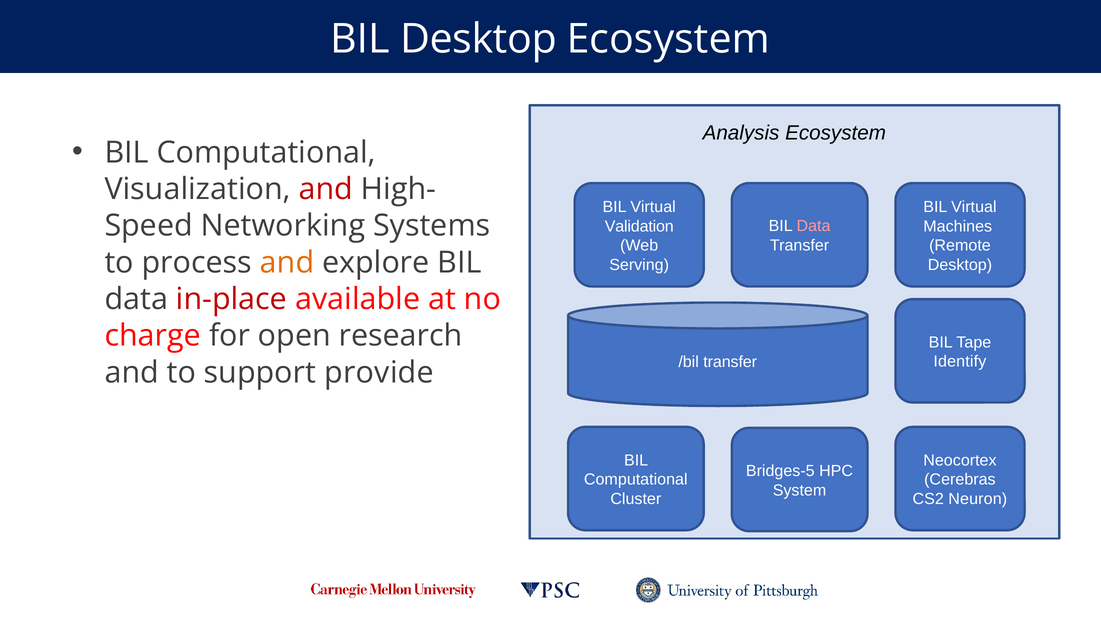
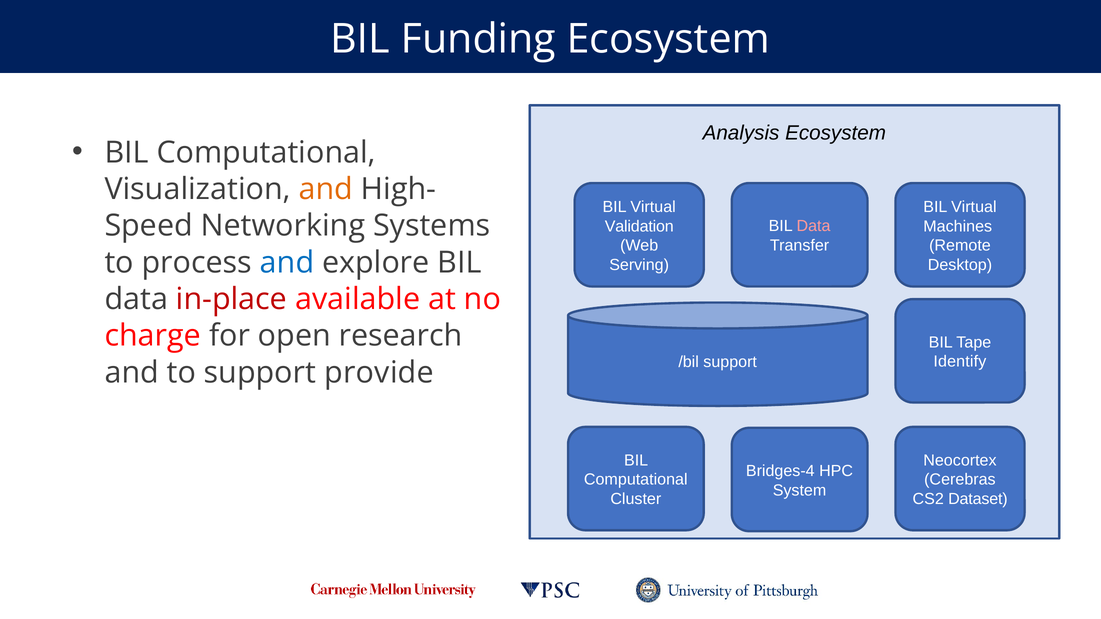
BIL Desktop: Desktop -> Funding
and at (326, 189) colour: red -> orange
and at (287, 263) colour: orange -> blue
/bil transfer: transfer -> support
Bridges-5: Bridges-5 -> Bridges-4
Neuron: Neuron -> Dataset
